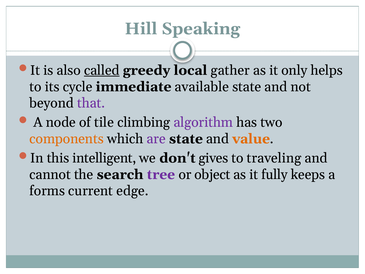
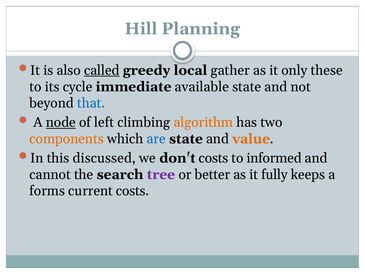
Speaking: Speaking -> Planning
helps: helps -> these
that colour: purple -> blue
node underline: none -> present
tile: tile -> left
algorithm colour: purple -> orange
are colour: purple -> blue
intelligent: intelligent -> discussed
don't gives: gives -> costs
traveling: traveling -> informed
object: object -> better
current edge: edge -> costs
